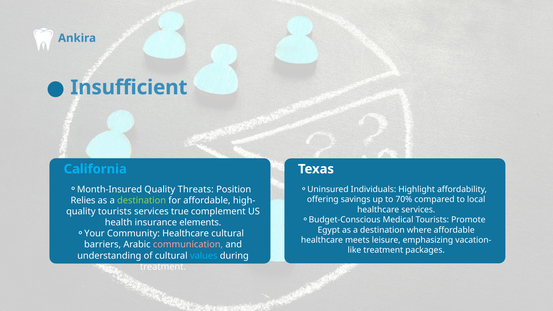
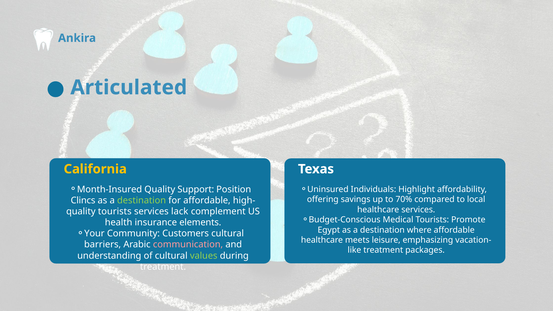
Insufficient: Insufficient -> Articulated
California colour: light blue -> yellow
Threats: Threats -> Support
Relies: Relies -> Clincs
true: true -> lack
Community Healthcare: Healthcare -> Customers
values colour: light blue -> light green
